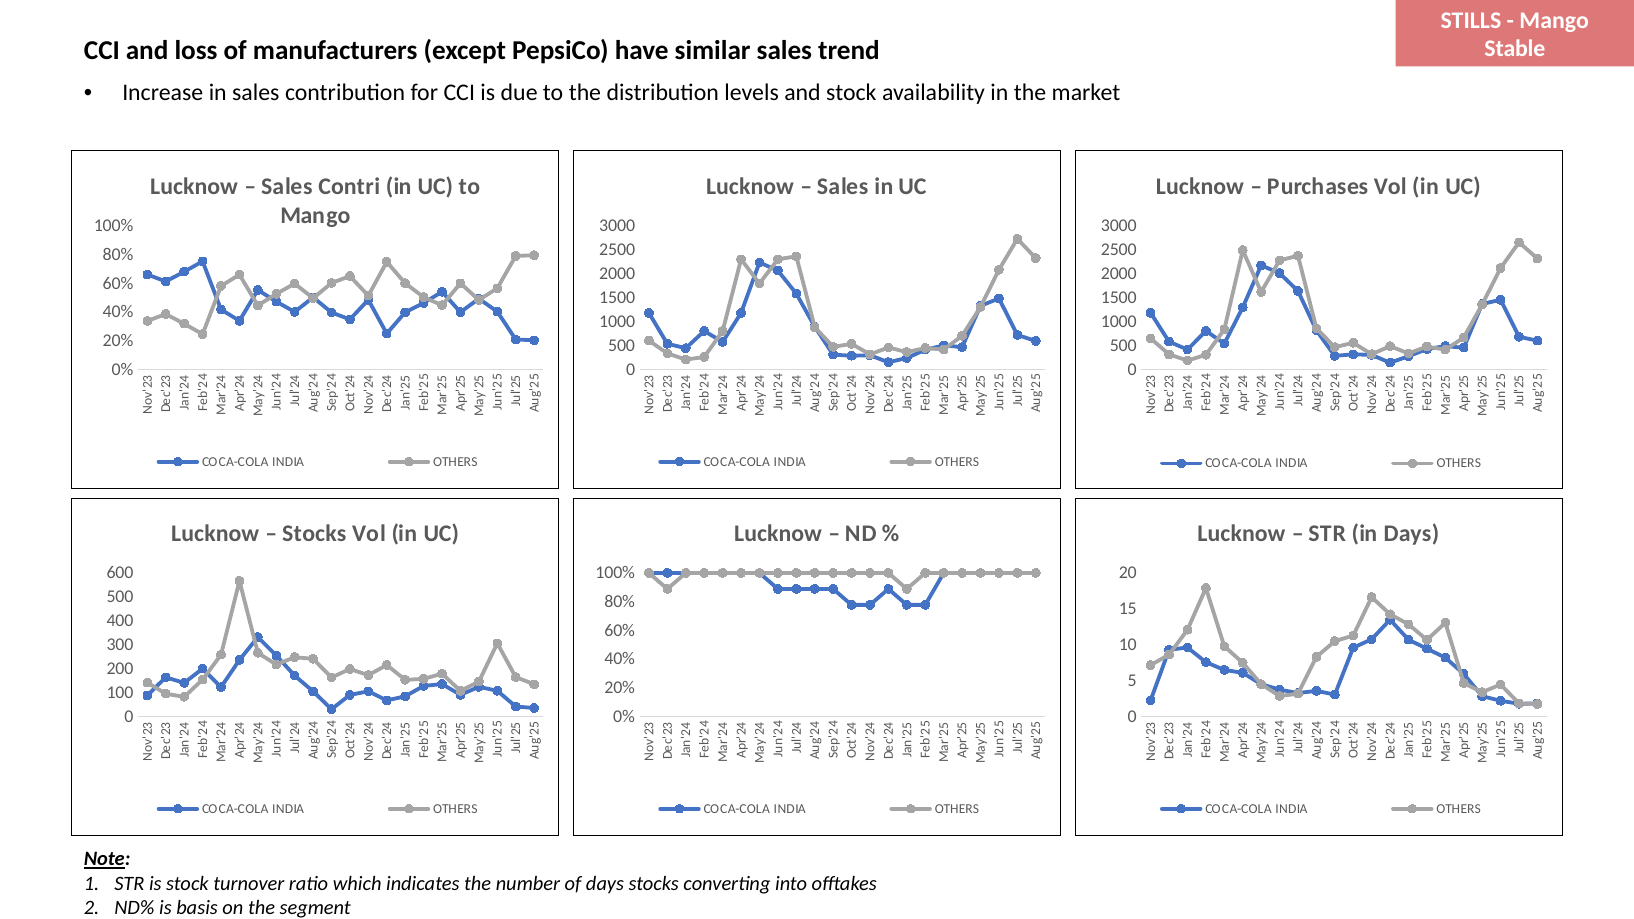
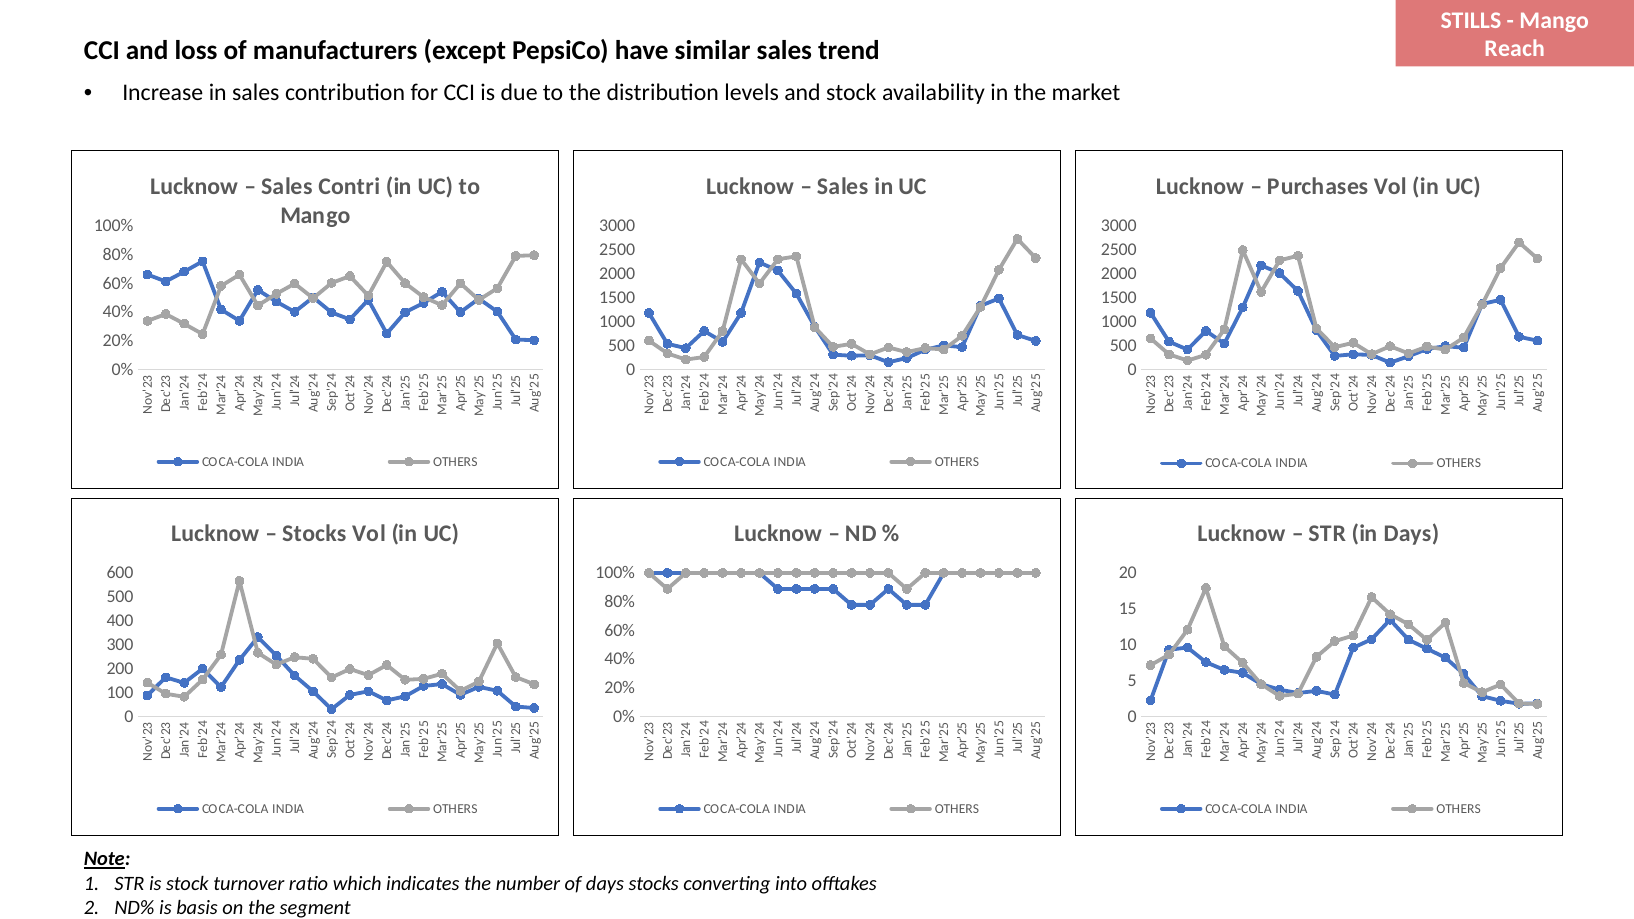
Stable: Stable -> Reach
